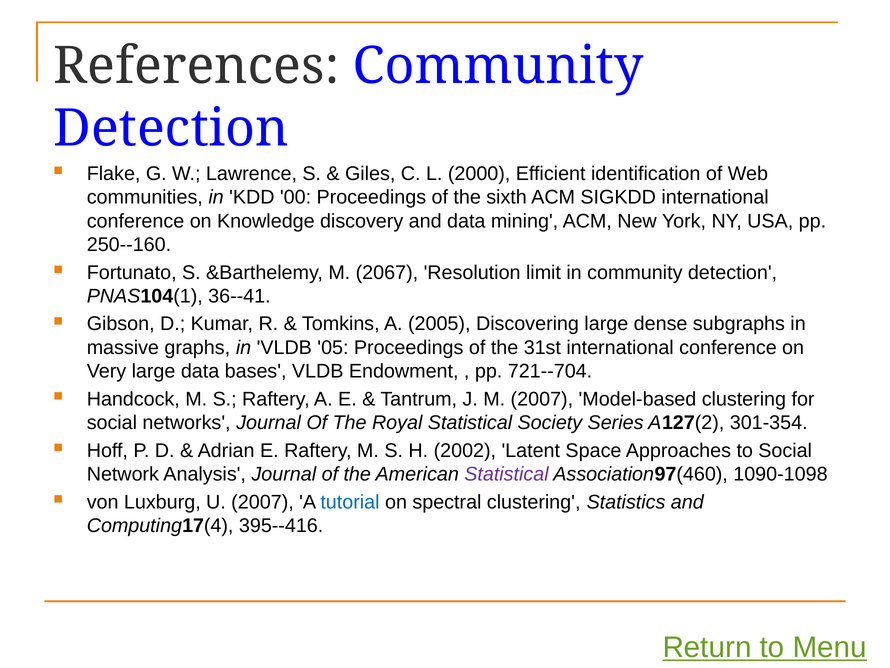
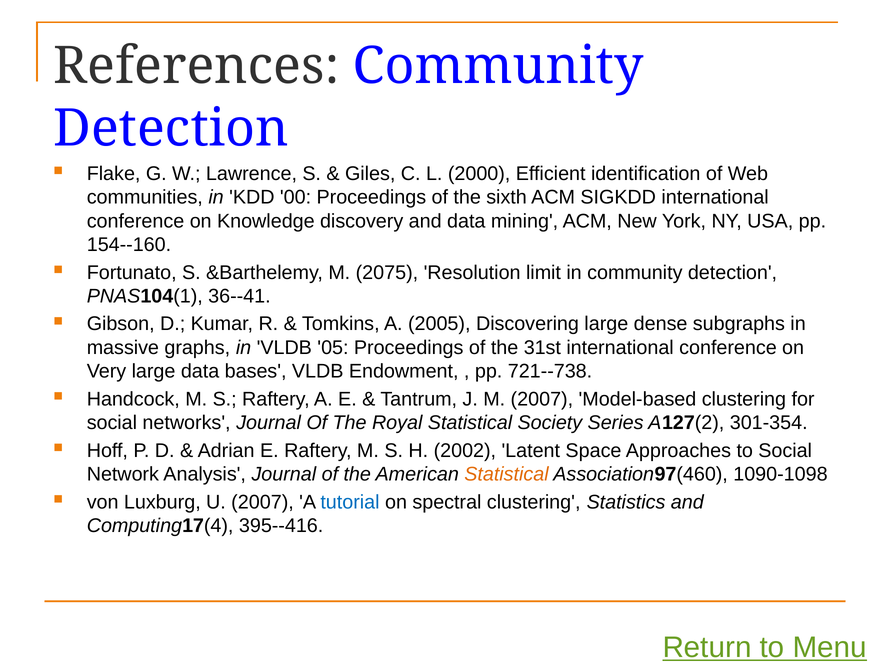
250--160: 250--160 -> 154--160
2067: 2067 -> 2075
721--704: 721--704 -> 721--738
Statistical at (506, 474) colour: purple -> orange
